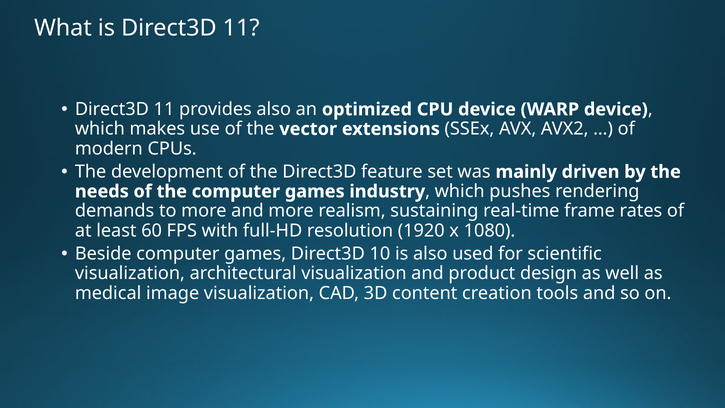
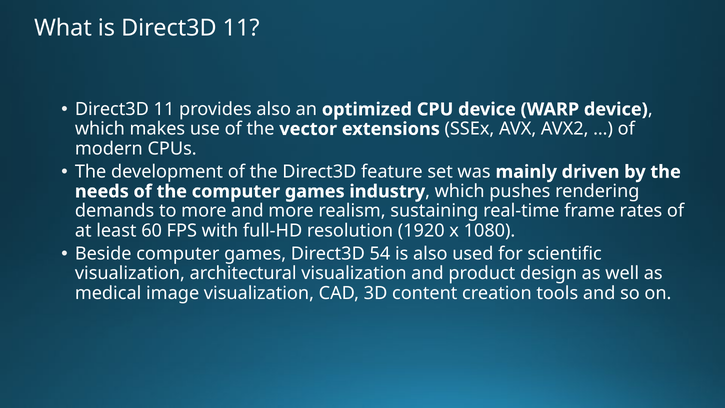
10: 10 -> 54
